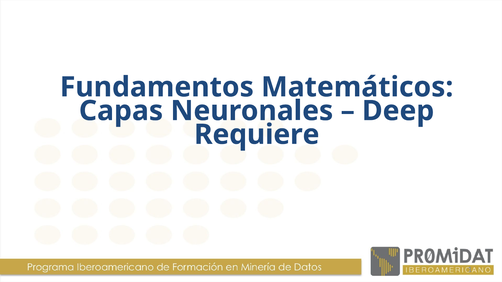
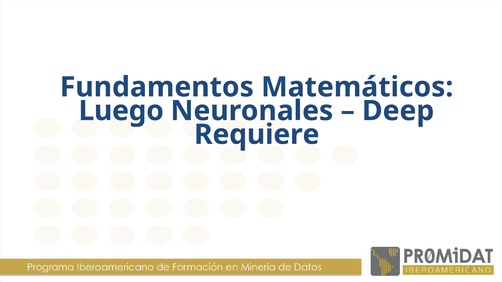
Capas: Capas -> Luego
